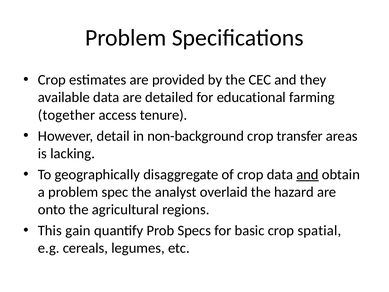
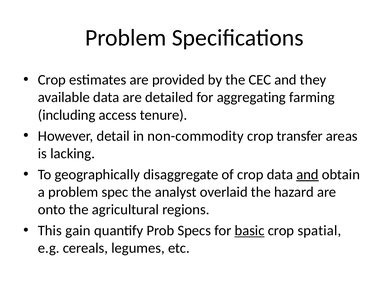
educational: educational -> aggregating
together: together -> including
non-background: non-background -> non-commodity
basic underline: none -> present
